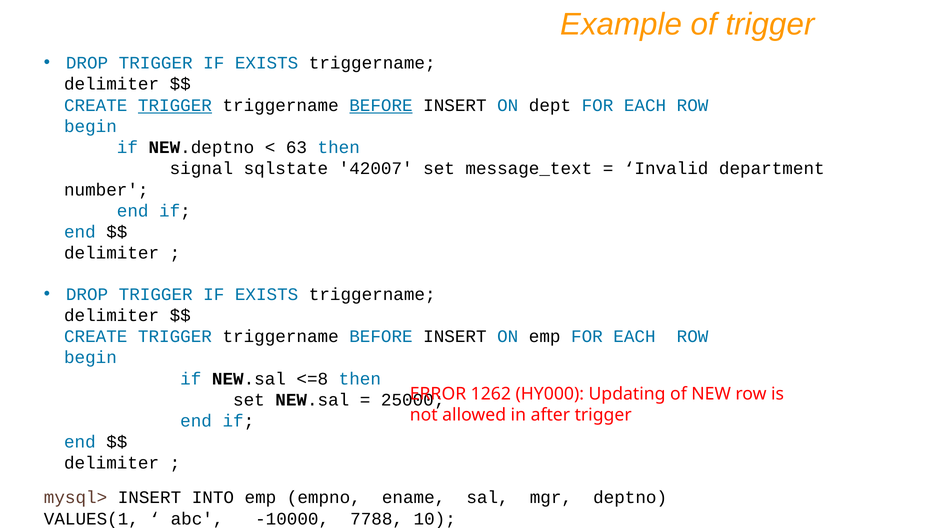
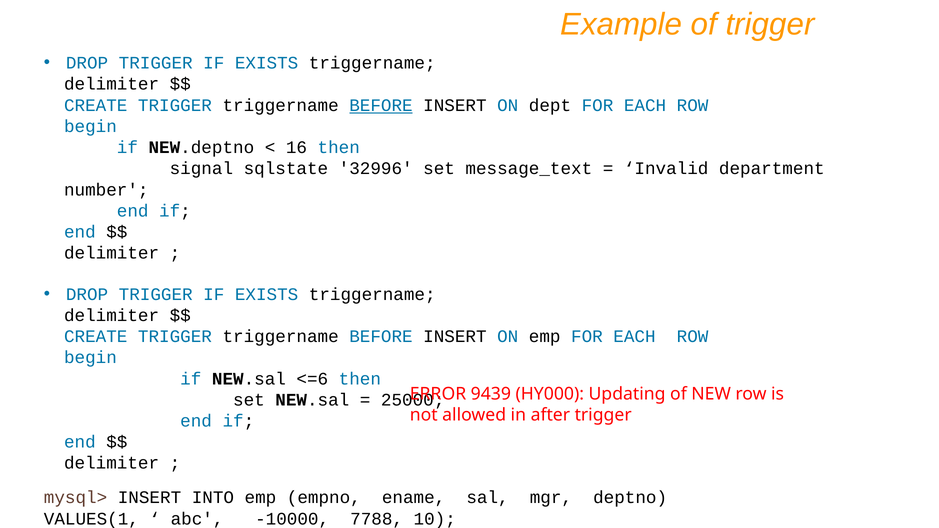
TRIGGER at (175, 105) underline: present -> none
63: 63 -> 16
42007: 42007 -> 32996
<=8: <=8 -> <=6
1262: 1262 -> 9439
